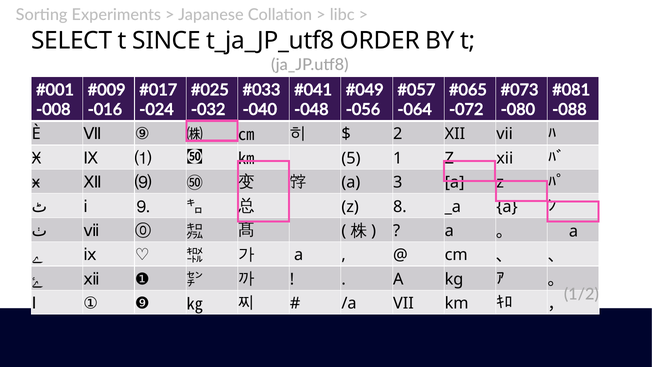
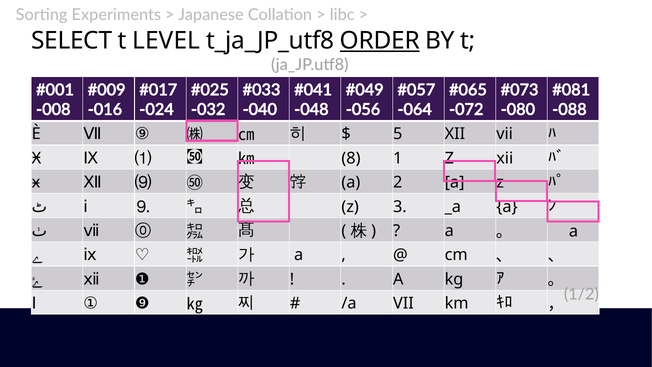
SINCE: SINCE -> LEVEL
ORDER underline: none -> present
2: 2 -> 5
5: 5 -> 8
3: 3 -> 2
8: 8 -> 3
